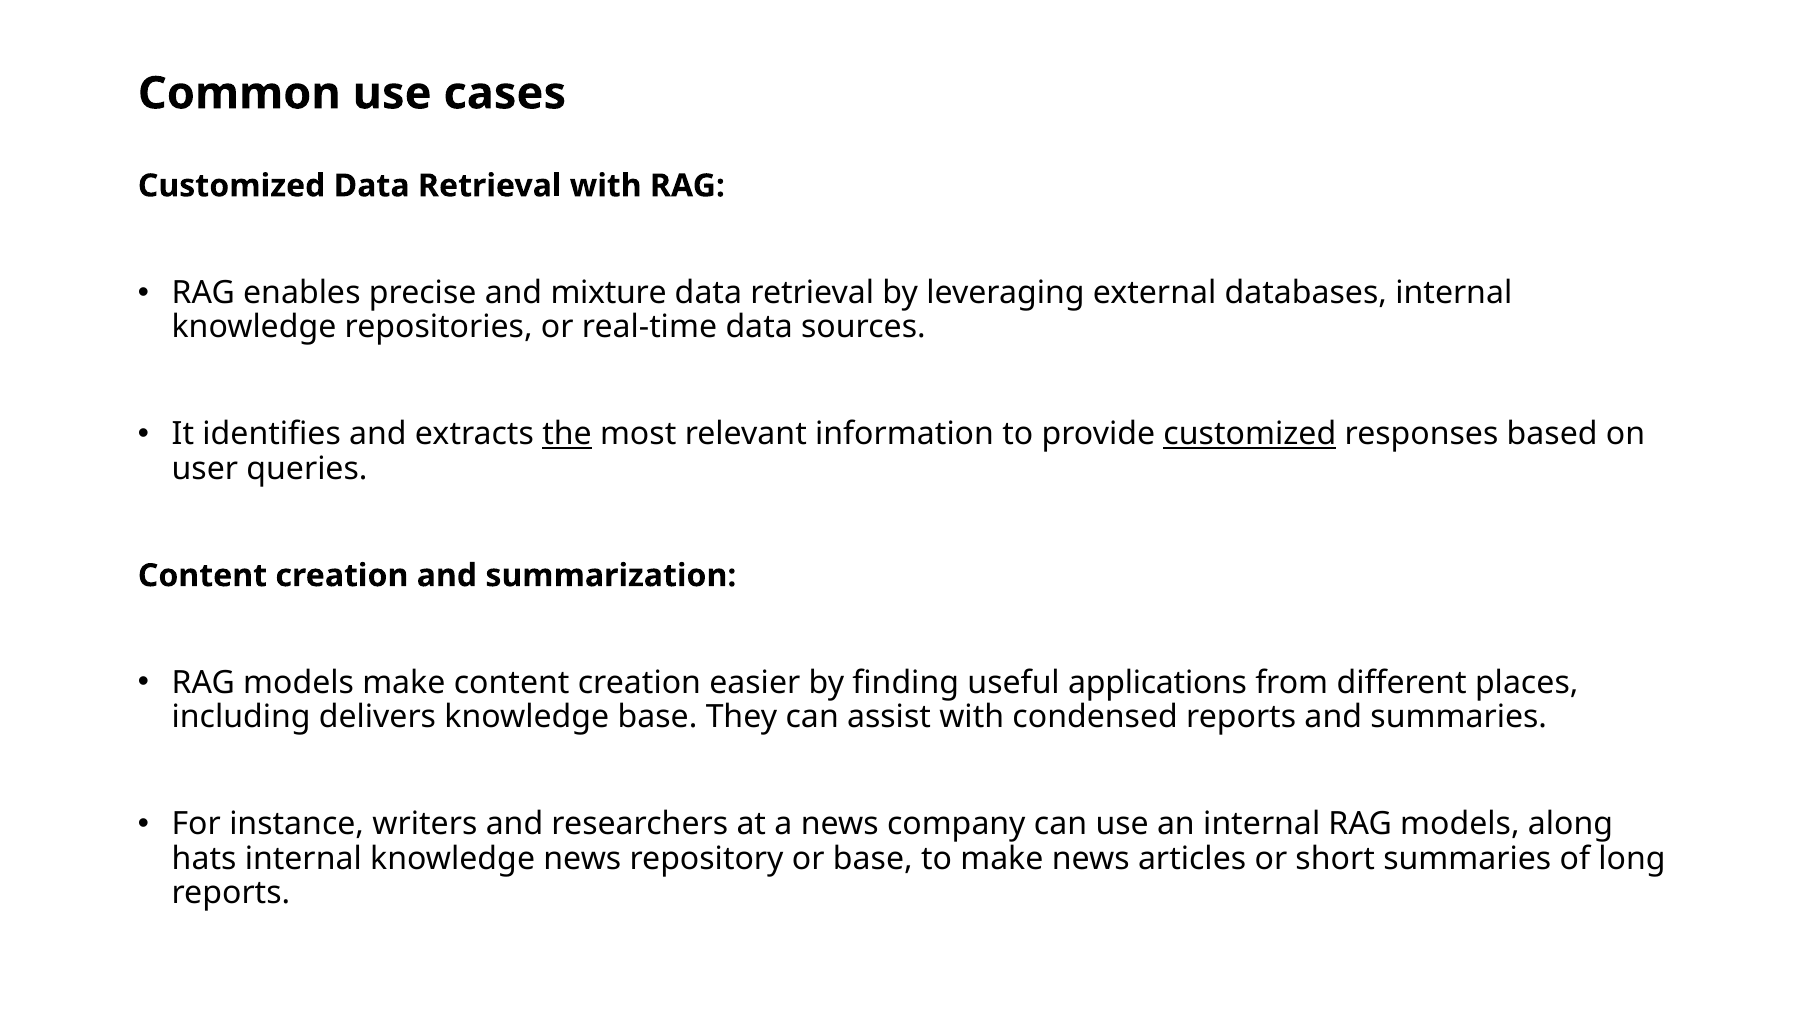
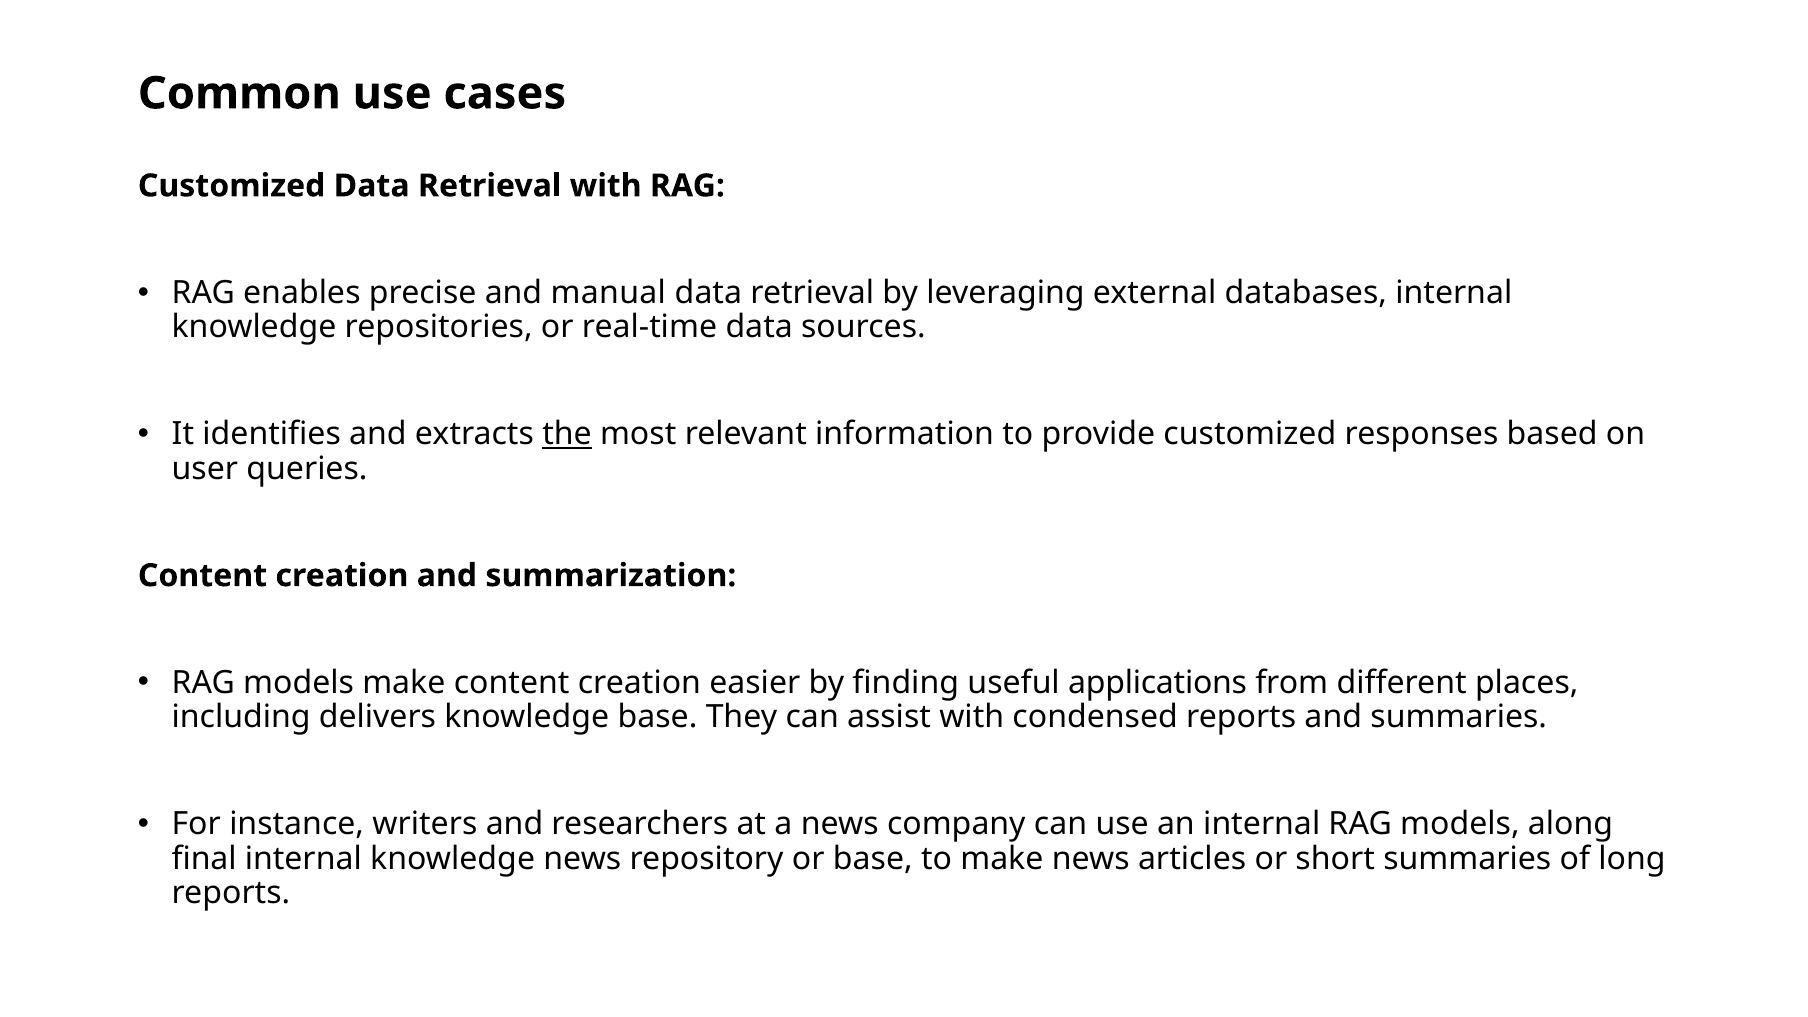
mixture: mixture -> manual
customized at (1250, 434) underline: present -> none
hats: hats -> final
